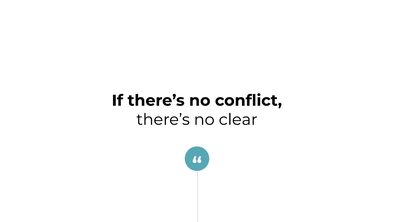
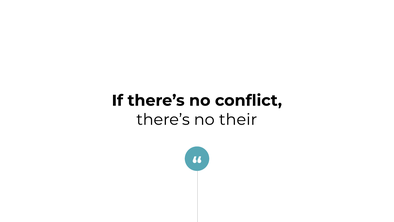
clear: clear -> their
